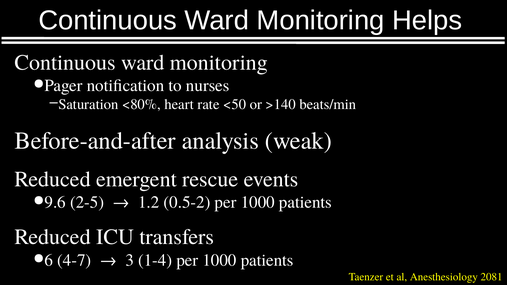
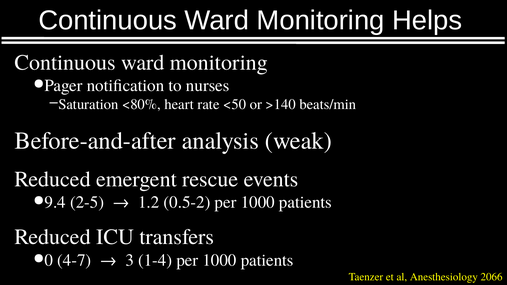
9.6: 9.6 -> 9.4
6: 6 -> 0
2081: 2081 -> 2066
